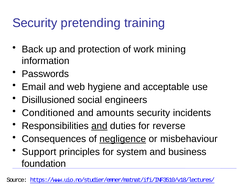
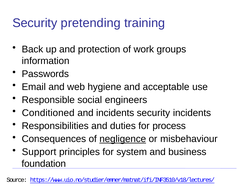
mining: mining -> groups
Disillusioned: Disillusioned -> Responsible
and amounts: amounts -> incidents
and at (99, 126) underline: present -> none
reverse: reverse -> process
